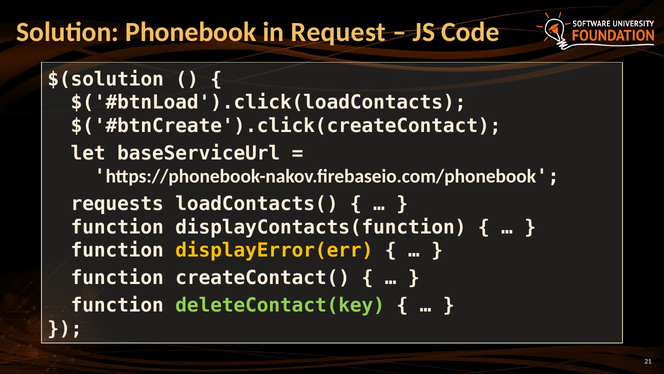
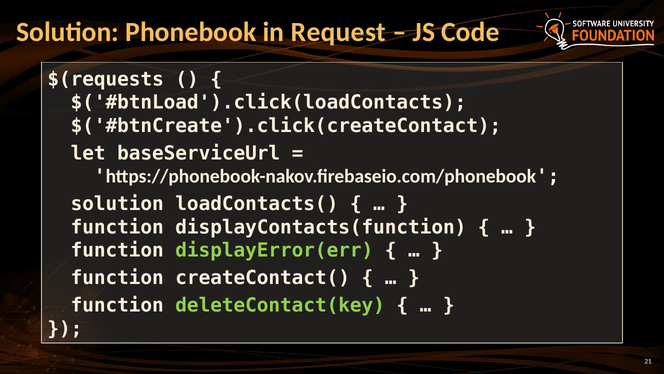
$(solution: $(solution -> $(requests
requests at (117, 204): requests -> solution
displayError(err colour: yellow -> light green
